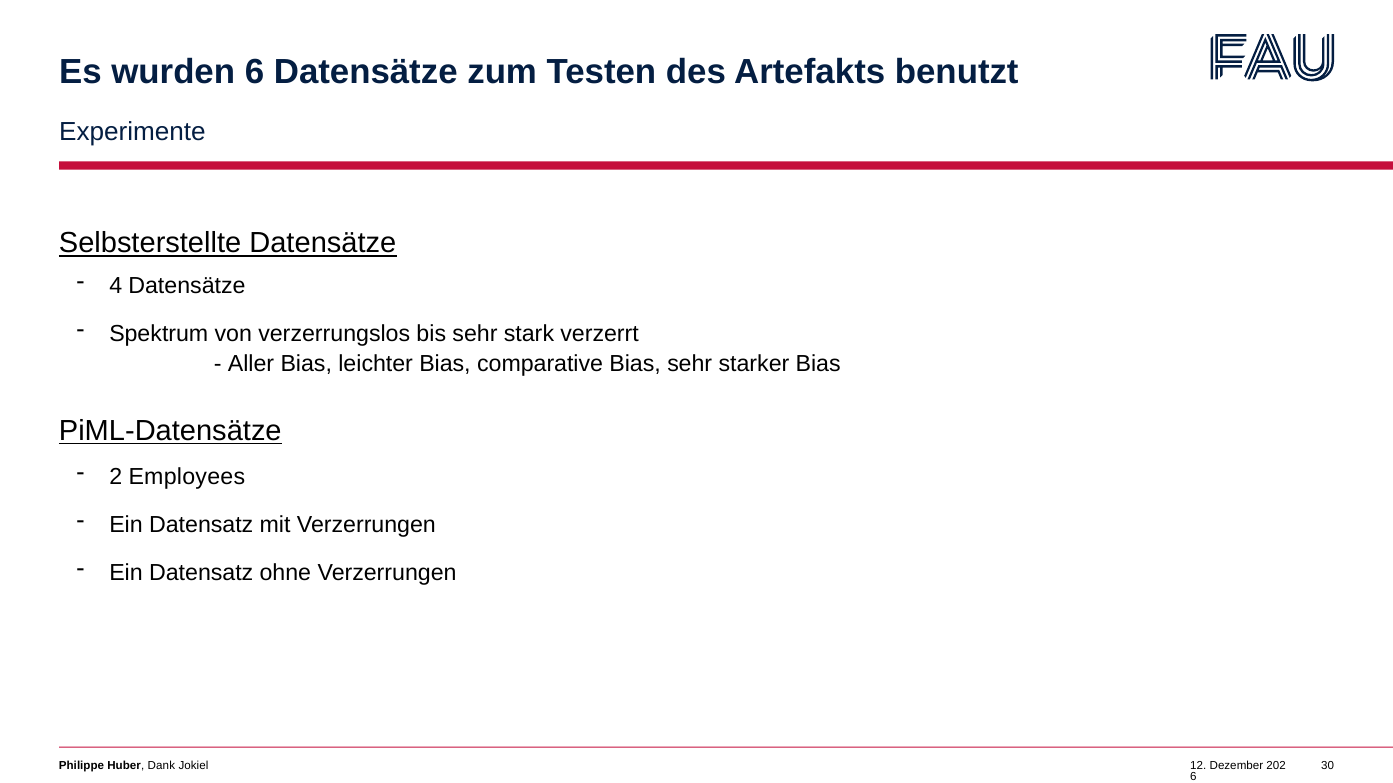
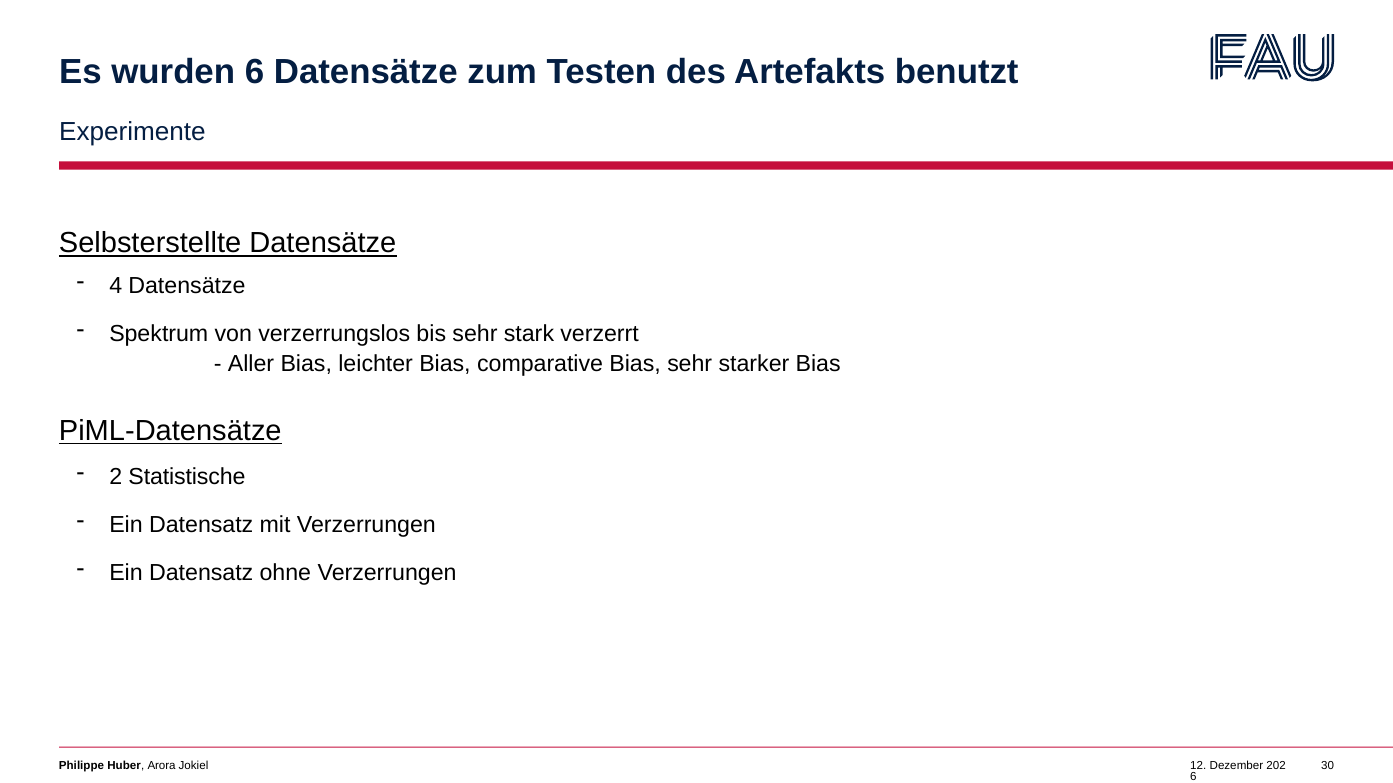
Employees: Employees -> Statistische
Dank: Dank -> Arora
